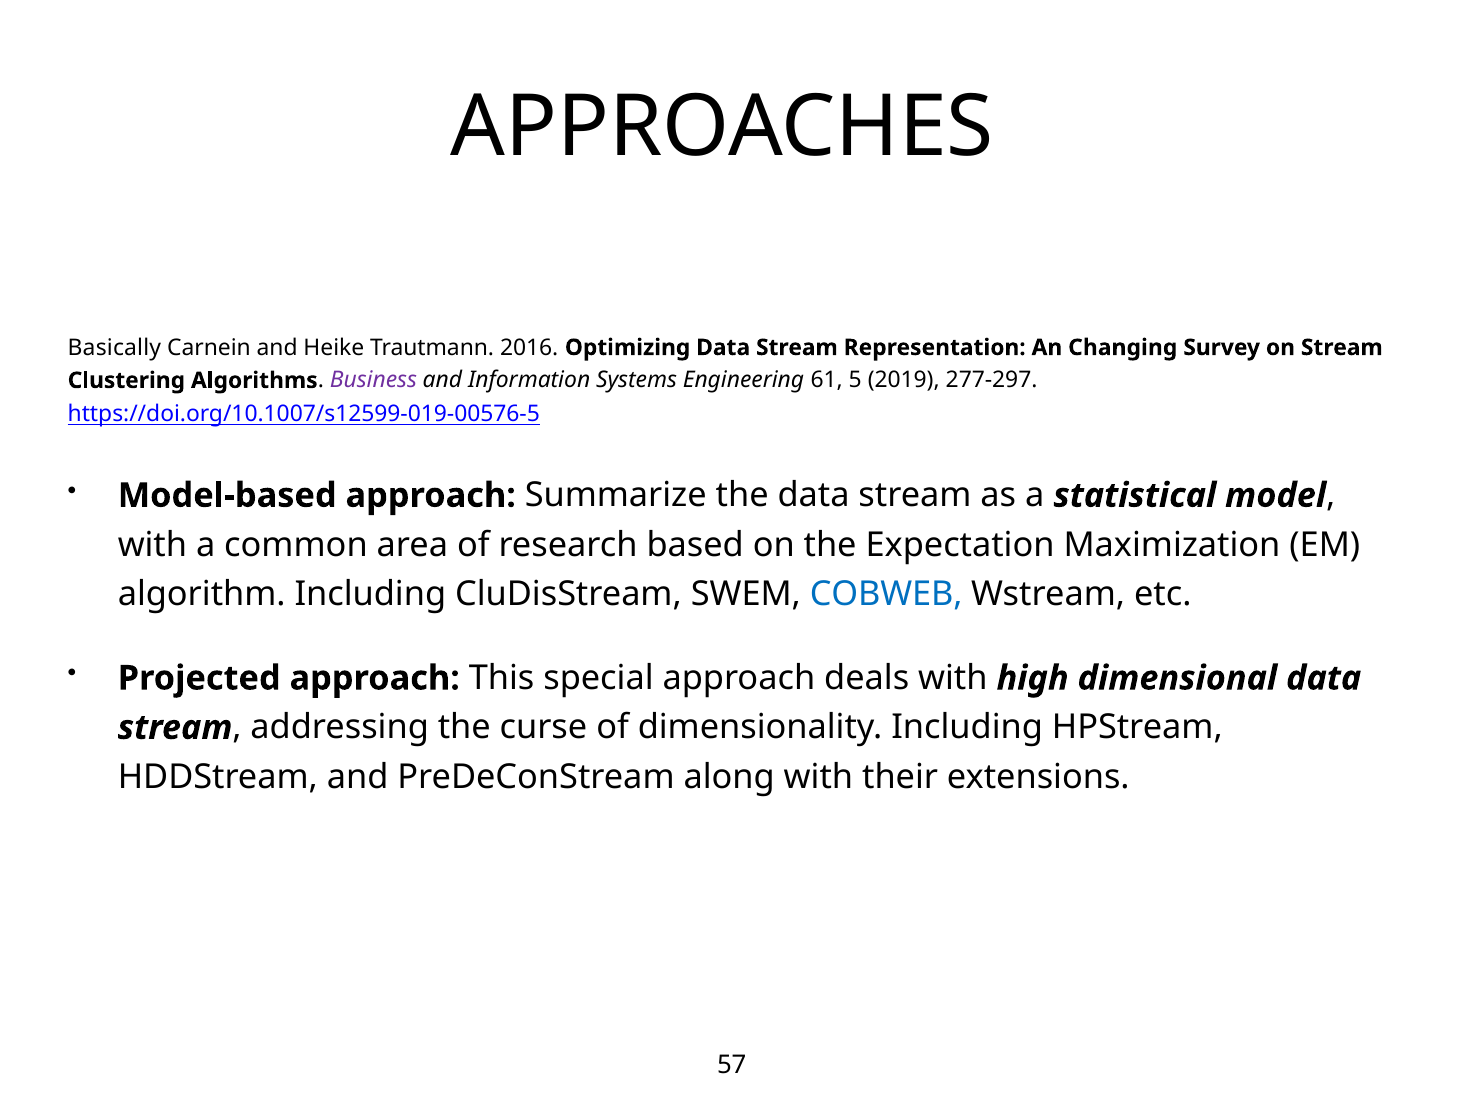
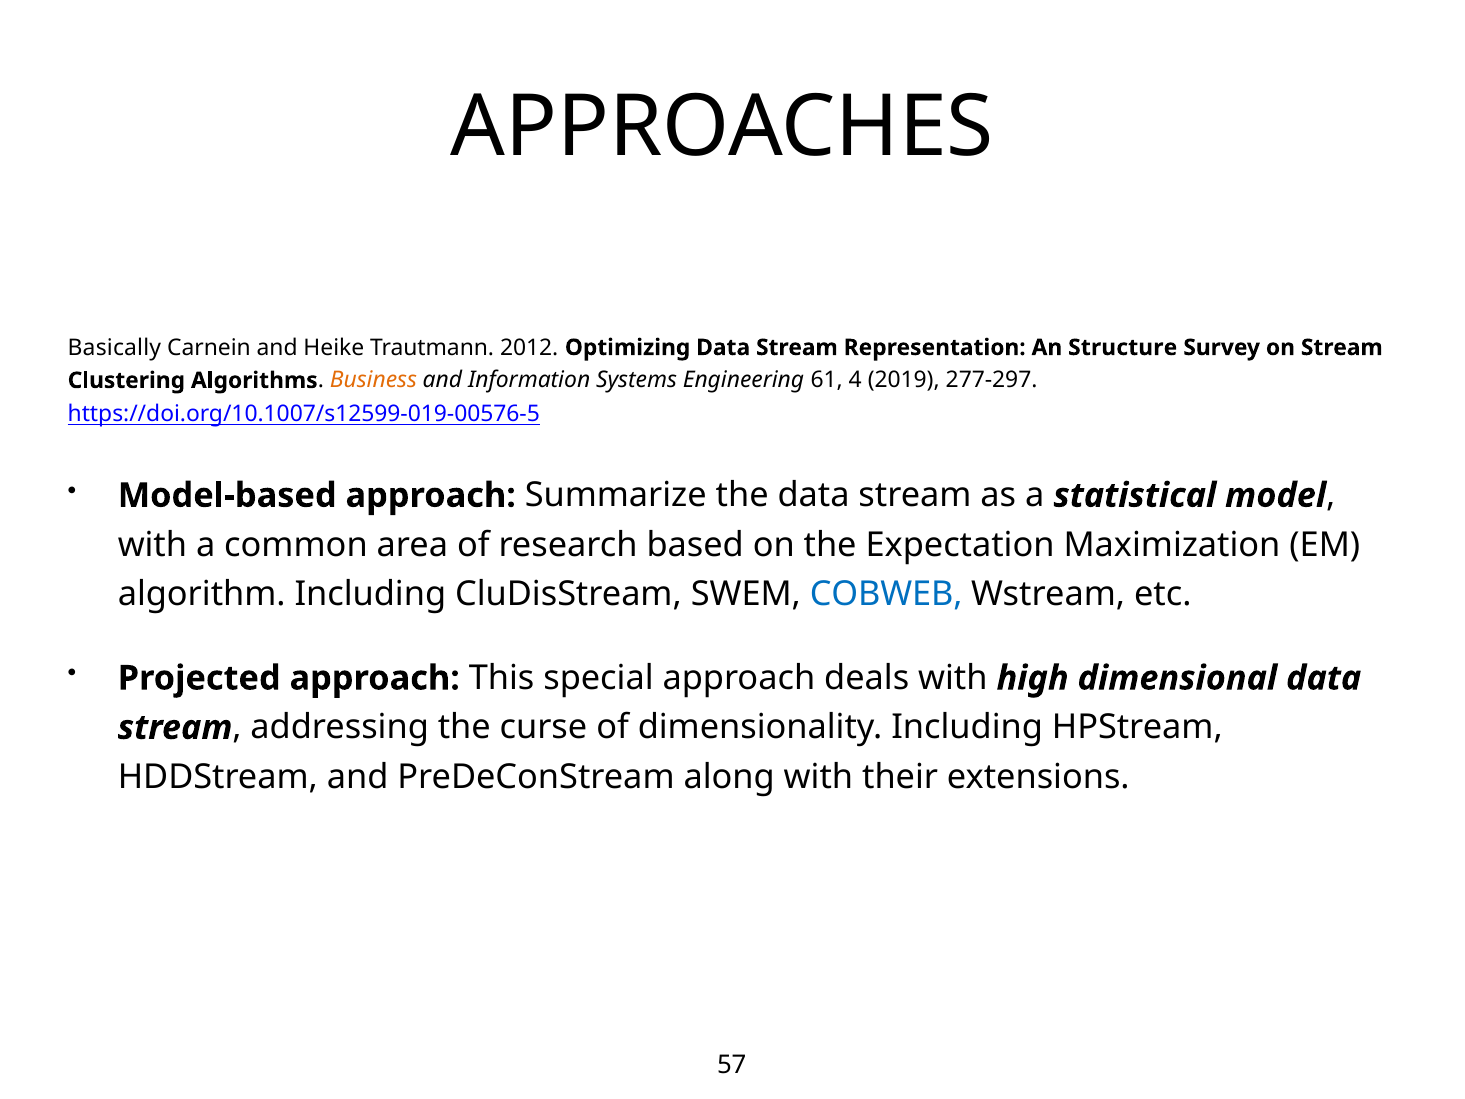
2016: 2016 -> 2012
Changing: Changing -> Structure
Business colour: purple -> orange
5: 5 -> 4
